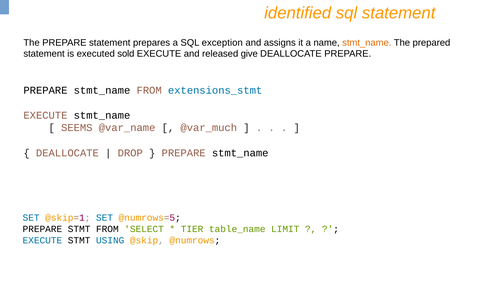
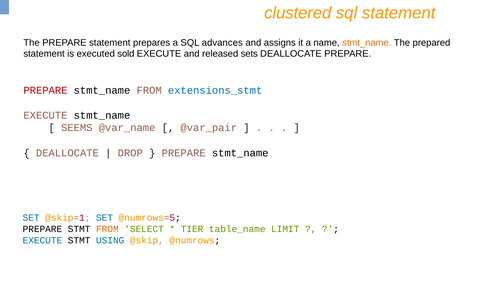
identified: identified -> clustered
exception: exception -> advances
give: give -> sets
PREPARE at (45, 90) colour: black -> red
@var_much: @var_much -> @var_pair
FROM at (107, 229) colour: black -> orange
